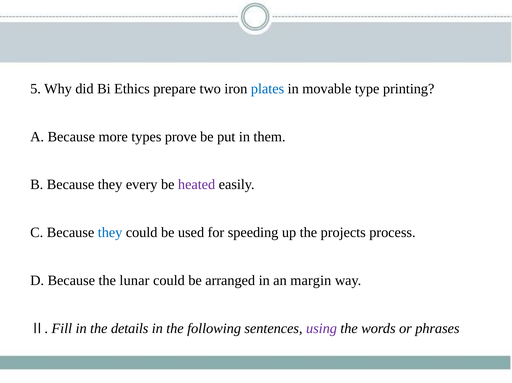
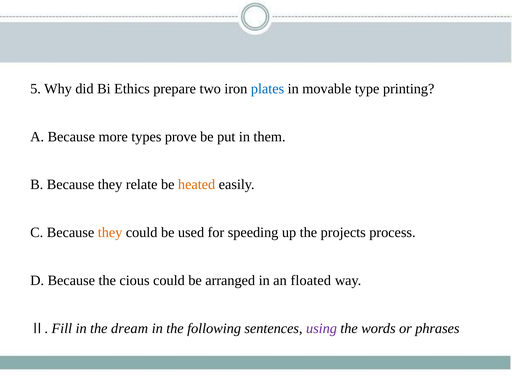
every: every -> relate
heated colour: purple -> orange
they at (110, 232) colour: blue -> orange
lunar: lunar -> cious
margin: margin -> floated
details: details -> dream
